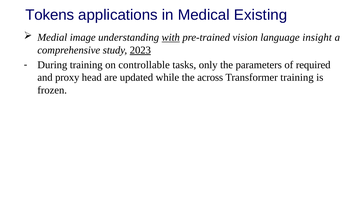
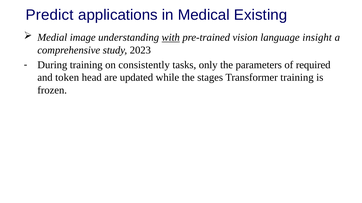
Tokens: Tokens -> Predict
2023 underline: present -> none
controllable: controllable -> consistently
proxy: proxy -> token
across: across -> stages
